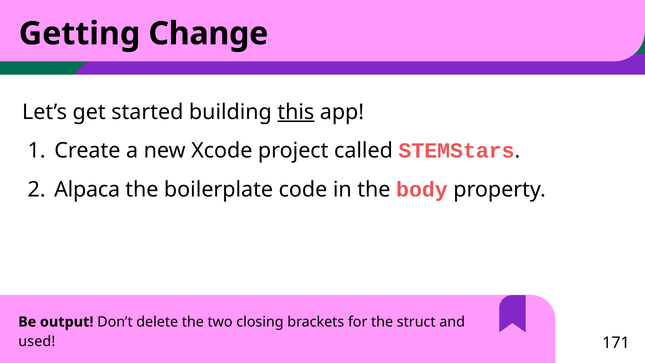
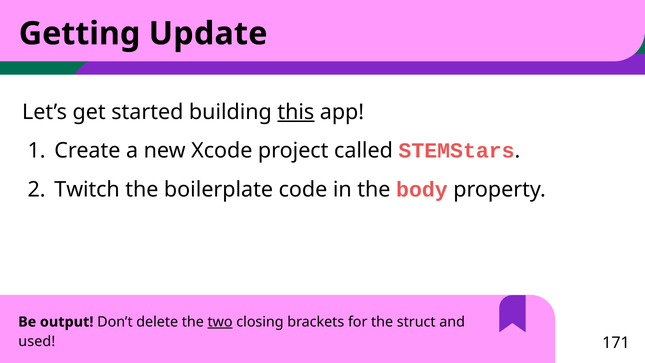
Change: Change -> Update
Alpaca: Alpaca -> Twitch
two underline: none -> present
